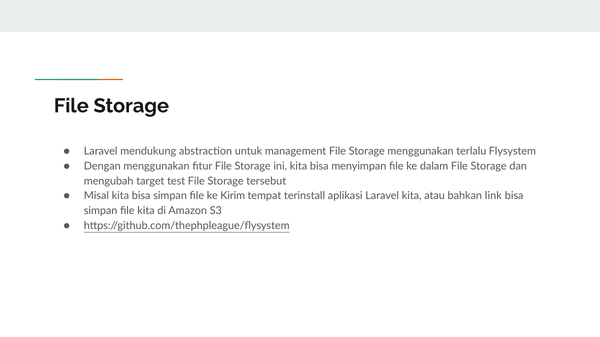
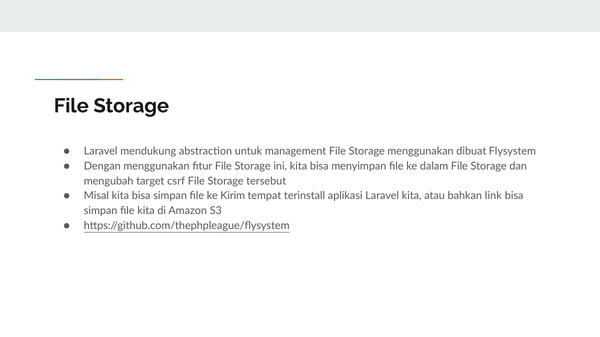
terlalu: terlalu -> dibuat
test: test -> csrf
